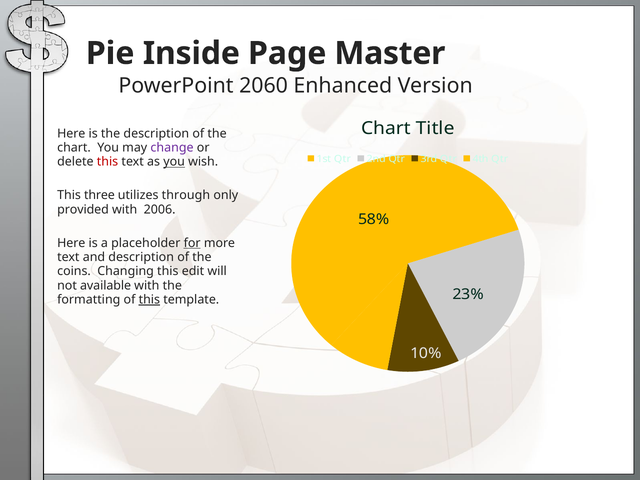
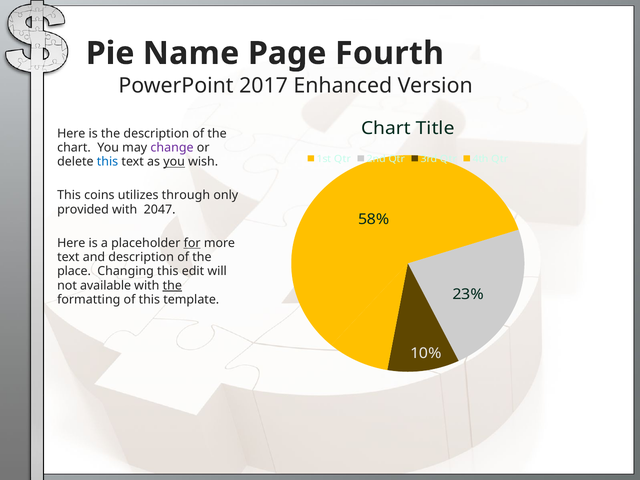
Inside: Inside -> Name
Master: Master -> Fourth
2060: 2060 -> 2017
this at (108, 162) colour: red -> blue
three: three -> coins
2006: 2006 -> 2047
coins: coins -> place
the at (172, 286) underline: none -> present
this at (149, 300) underline: present -> none
